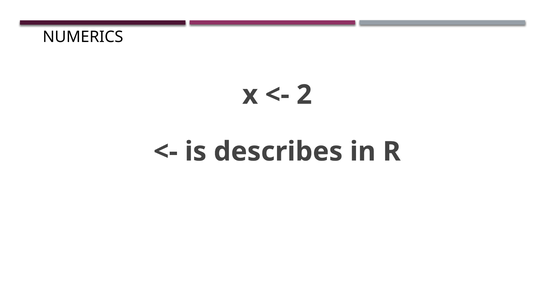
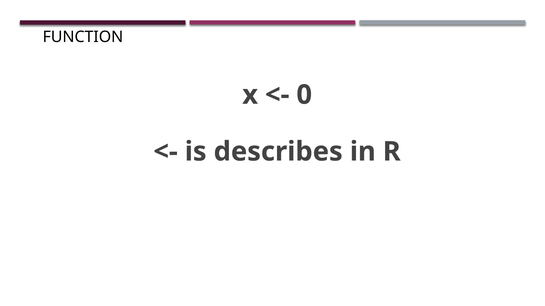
NUMERICS: NUMERICS -> FUNCTION
2: 2 -> 0
